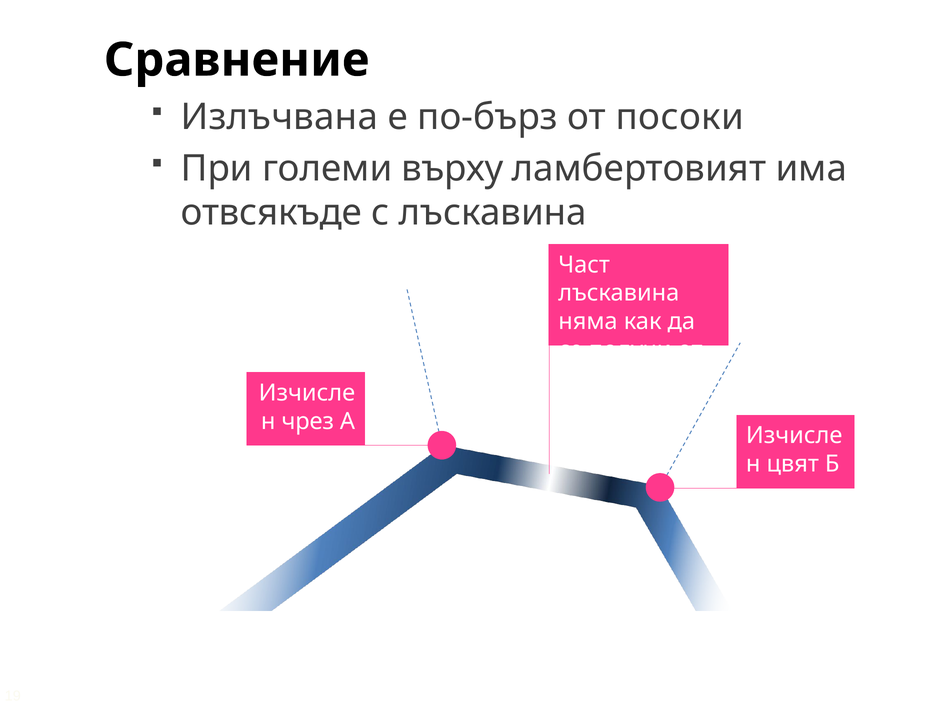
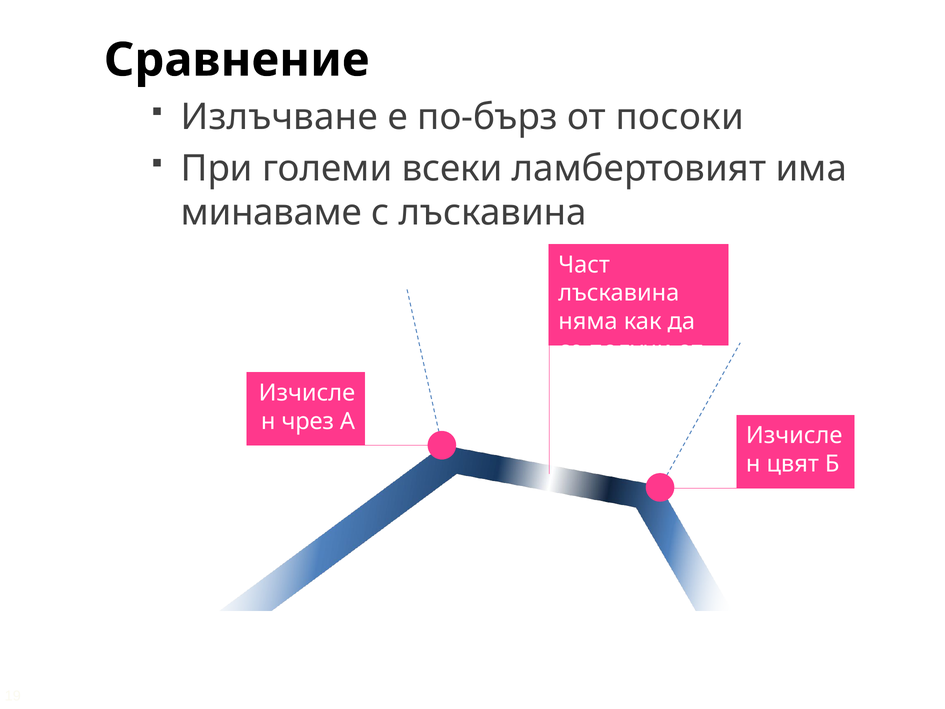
Излъчвана: Излъчвана -> Излъчване
върху: върху -> всеки
отвсякъде: отвсякъде -> минаваме
